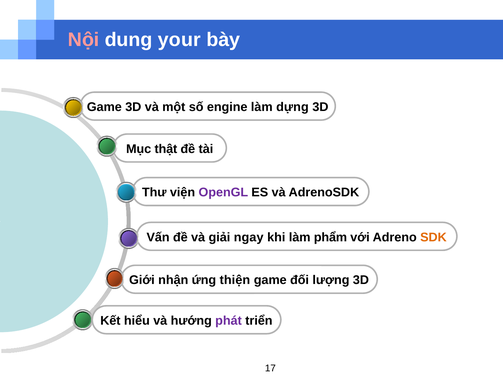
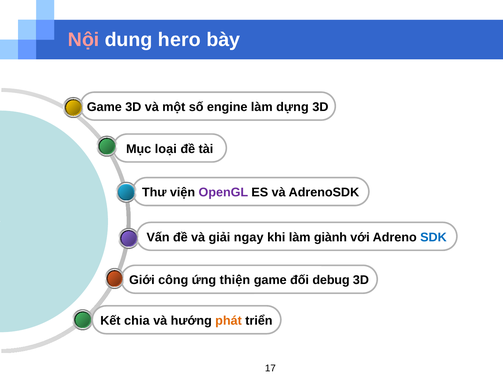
your: your -> hero
thật: thật -> loại
phẩm: phẩm -> giành
SDK colour: orange -> blue
nhận: nhận -> công
lượng: lượng -> debug
hiểu: hiểu -> chia
phát colour: purple -> orange
